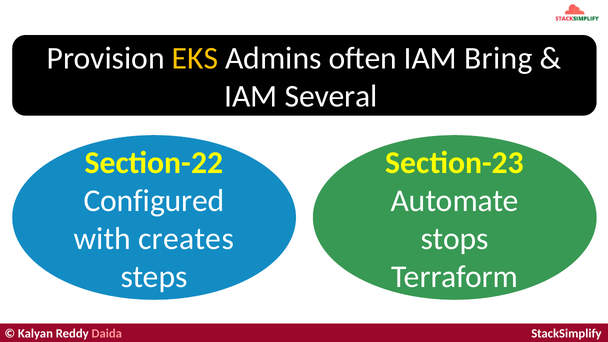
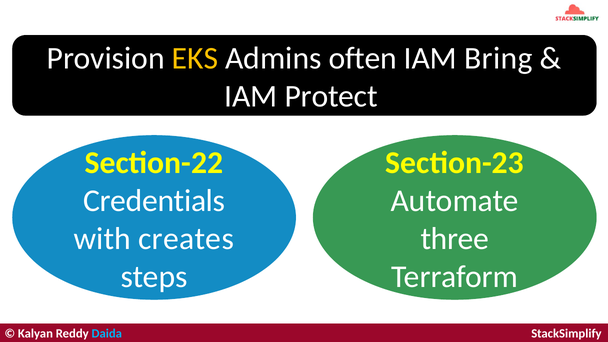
Several: Several -> Protect
Configured: Configured -> Credentials
stops: stops -> three
Daida colour: pink -> light blue
